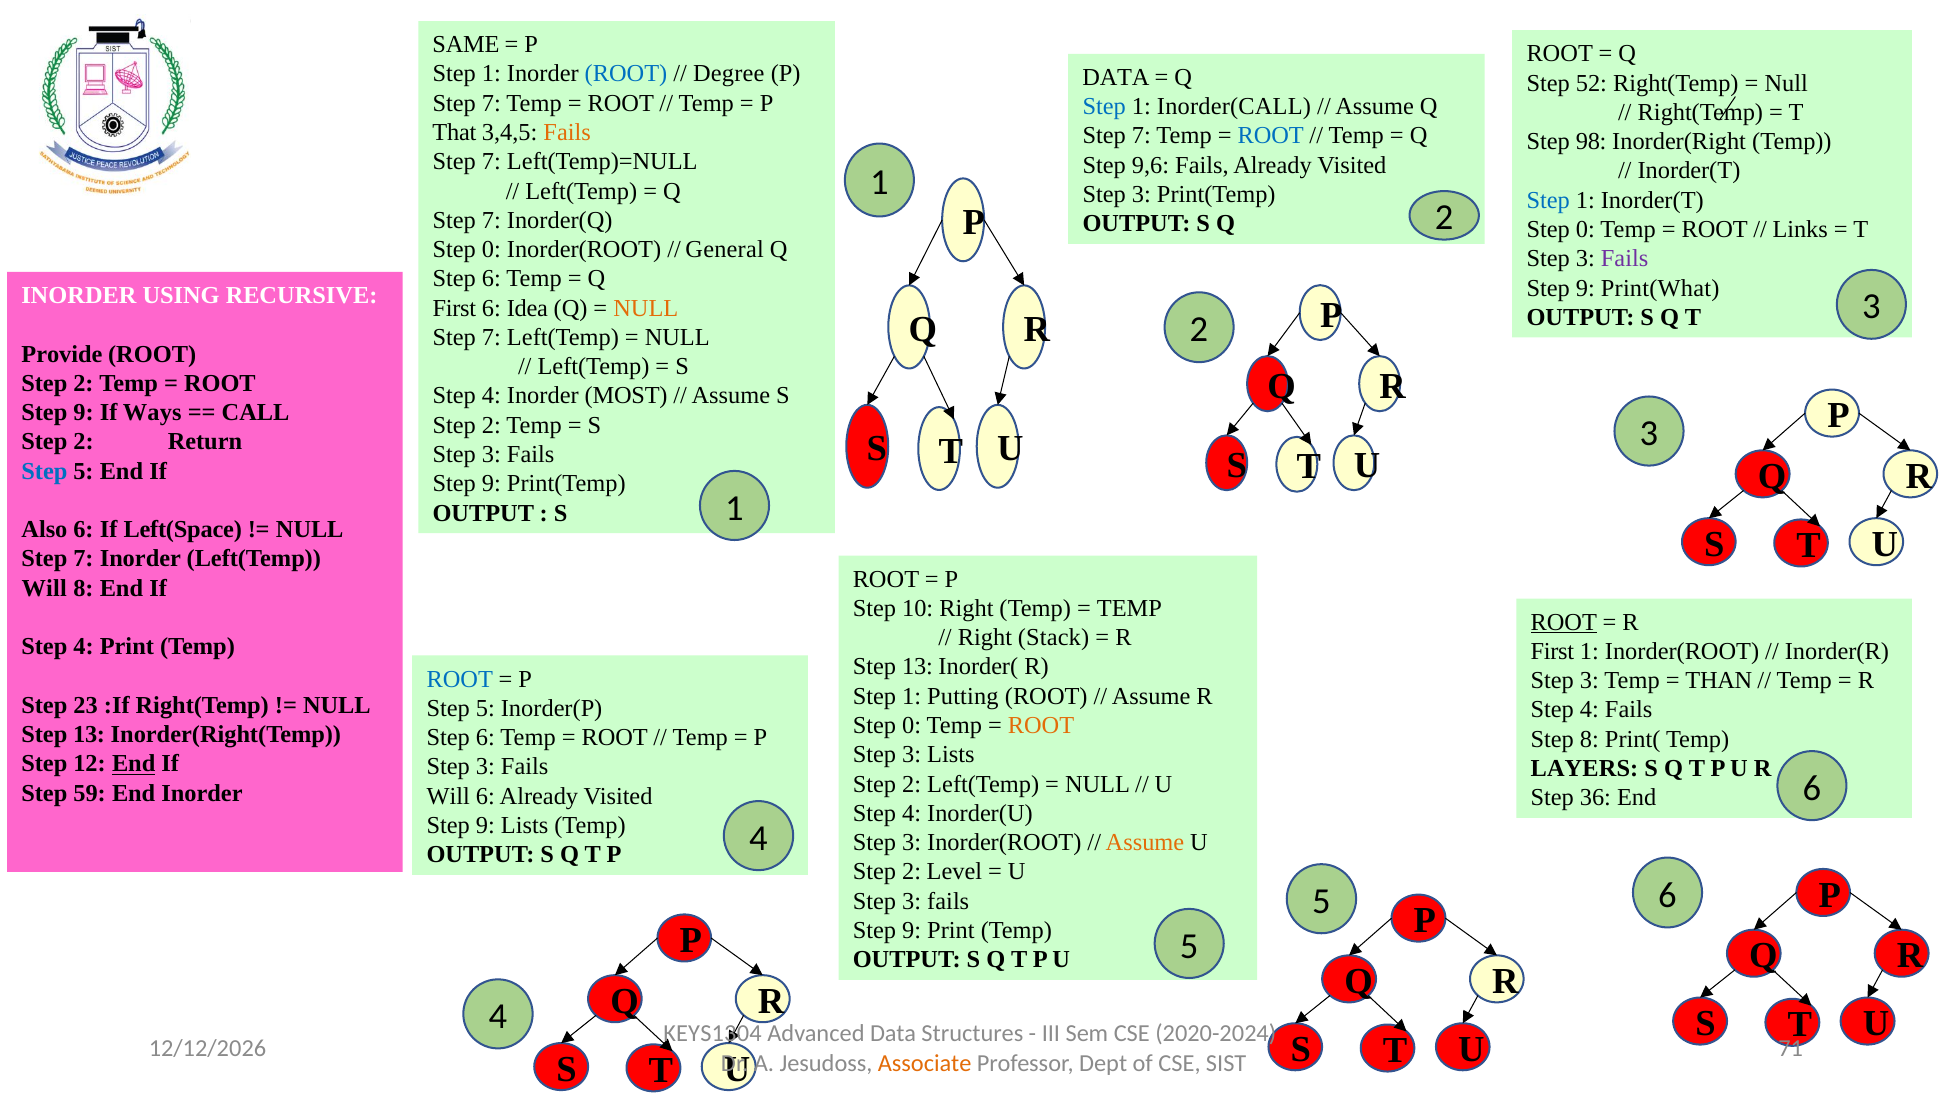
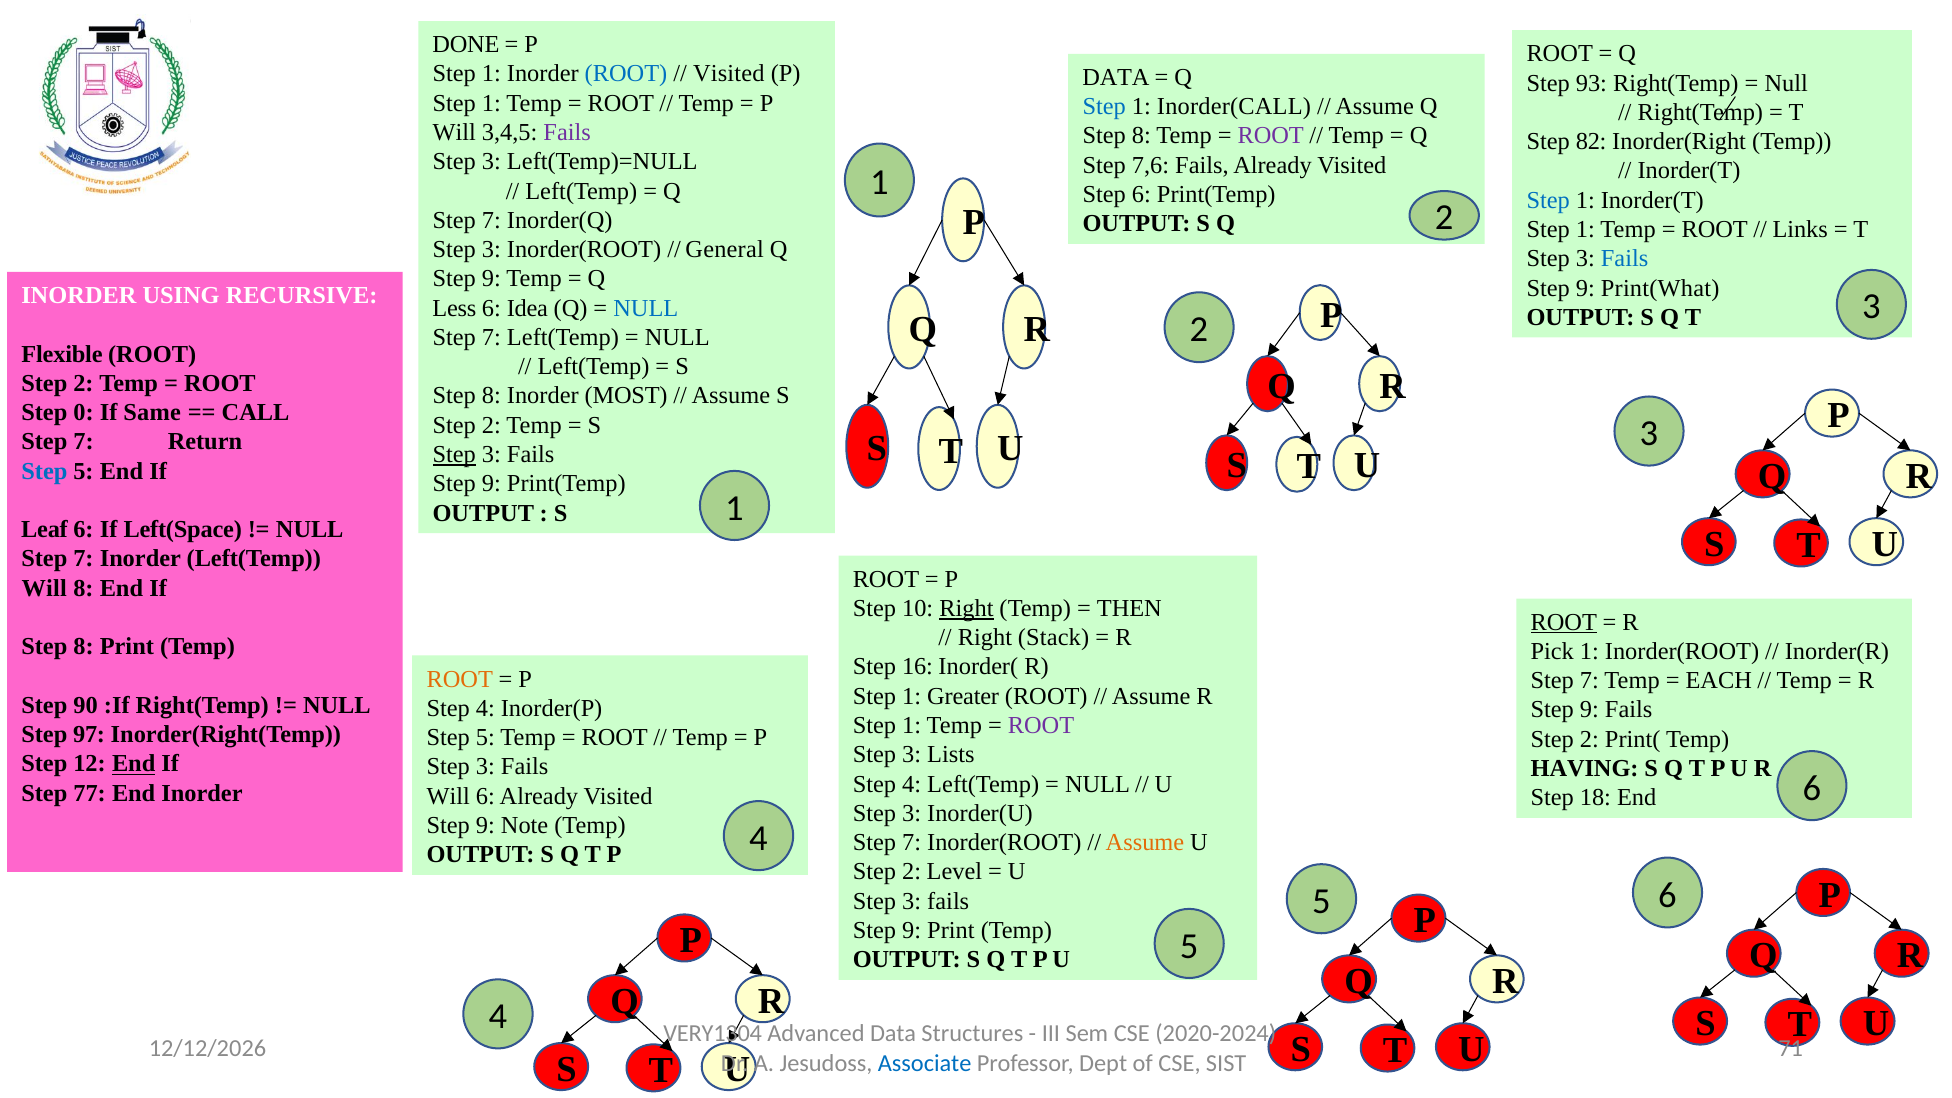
SAME: SAME -> DONE
Degree at (729, 74): Degree -> Visited
52: 52 -> 93
7 at (491, 103): 7 -> 1
That at (454, 132): That -> Will
Fails at (567, 132) colour: orange -> purple
7 at (1141, 136): 7 -> 8
ROOT at (1271, 136) colour: blue -> purple
98: 98 -> 82
7 at (491, 162): 7 -> 3
9,6: 9,6 -> 7,6
3 at (1141, 194): 3 -> 6
0 at (1585, 229): 0 -> 1
0 at (491, 250): 0 -> 3
Fails at (1625, 259) colour: purple -> blue
6 at (491, 279): 6 -> 9
First at (454, 308): First -> Less
NULL at (646, 308) colour: orange -> blue
Provide: Provide -> Flexible
4 at (491, 396): 4 -> 8
9 at (83, 413): 9 -> 0
Ways: Ways -> Same
2 at (83, 442): 2 -> 7
Step at (454, 454) underline: none -> present
Also: Also -> Leaf
Right at (966, 608) underline: none -> present
TEMP at (1129, 608): TEMP -> THEN
4 at (83, 647): 4 -> 8
First at (1552, 651): First -> Pick
13 at (917, 667): 13 -> 16
ROOT at (460, 679) colour: blue -> orange
3 at (1589, 681): 3 -> 7
THAN: THAN -> EACH
Putting: Putting -> Greater
23: 23 -> 90
5 at (485, 708): 5 -> 4
4 at (1589, 710): 4 -> 9
0 at (912, 726): 0 -> 1
ROOT at (1041, 726) colour: orange -> purple
13 at (89, 735): 13 -> 97
6 at (485, 738): 6 -> 5
8 at (1589, 739): 8 -> 2
LAYERS: LAYERS -> HAVING
2 at (912, 784): 2 -> 4
59: 59 -> 77
36: 36 -> 18
4 at (912, 813): 4 -> 3
9 Lists: Lists -> Note
3 at (912, 843): 3 -> 7
KEYS1304: KEYS1304 -> VERY1304
Associate colour: orange -> blue
